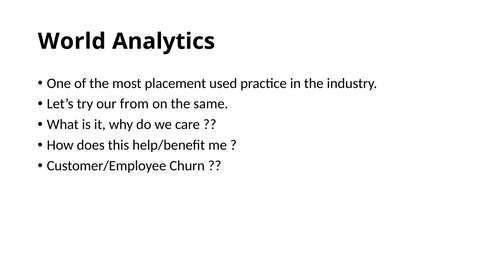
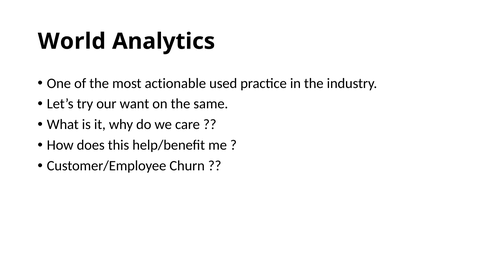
placement: placement -> actionable
from: from -> want
